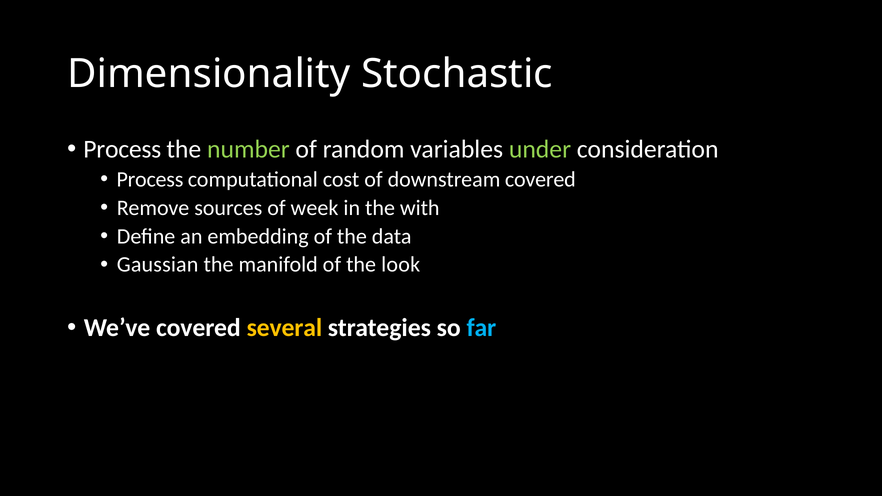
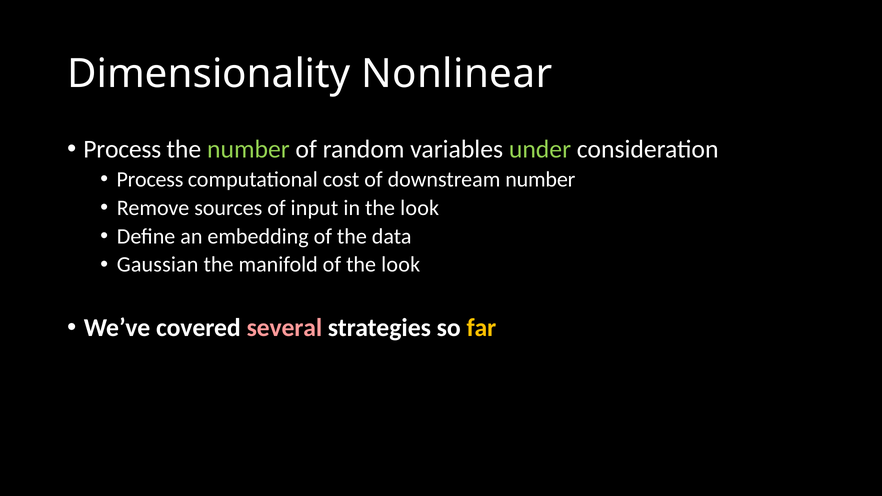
Stochastic: Stochastic -> Nonlinear
downstream covered: covered -> number
week: week -> input
in the with: with -> look
several colour: yellow -> pink
far colour: light blue -> yellow
